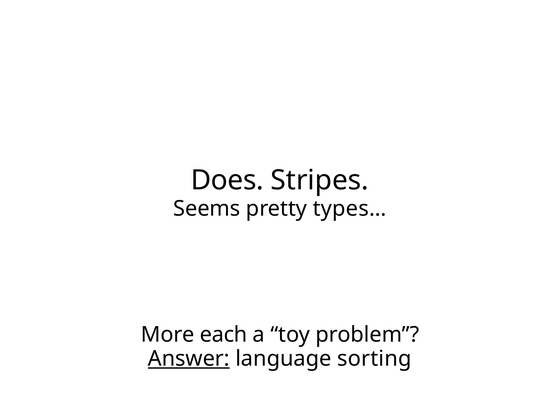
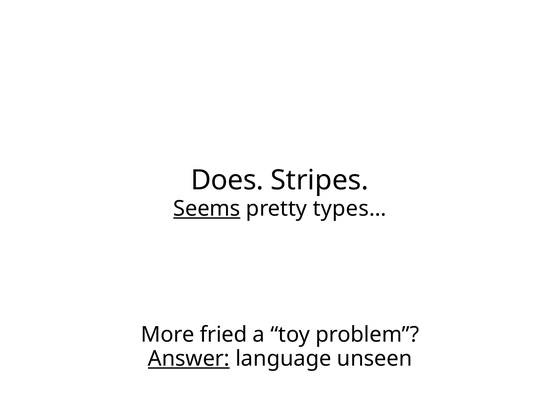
Seems underline: none -> present
each: each -> fried
sorting: sorting -> unseen
